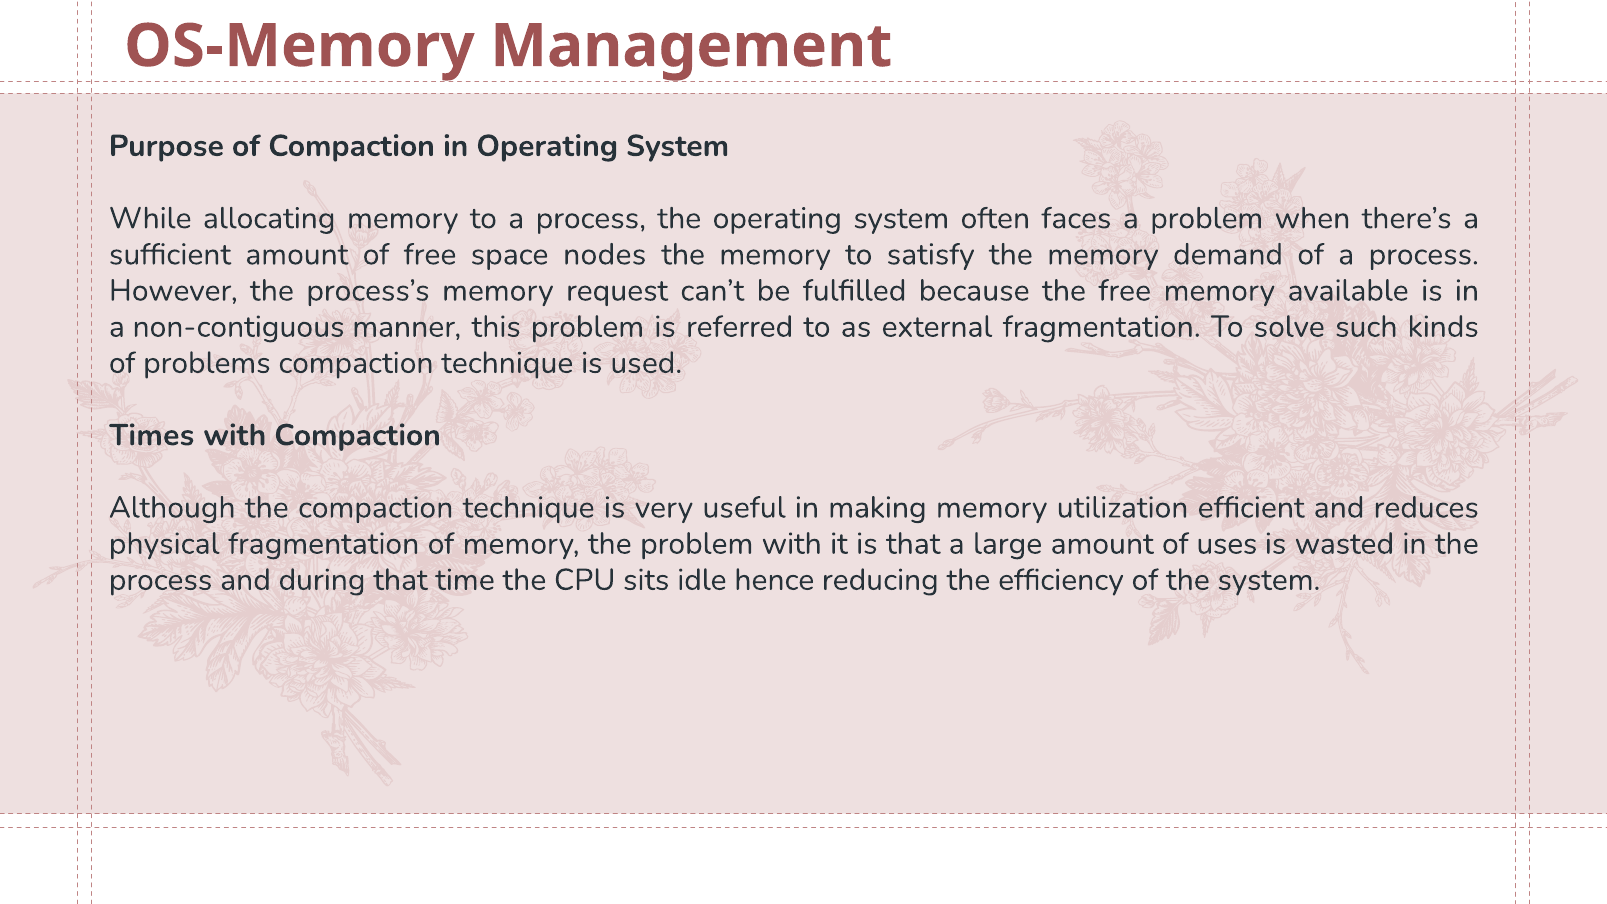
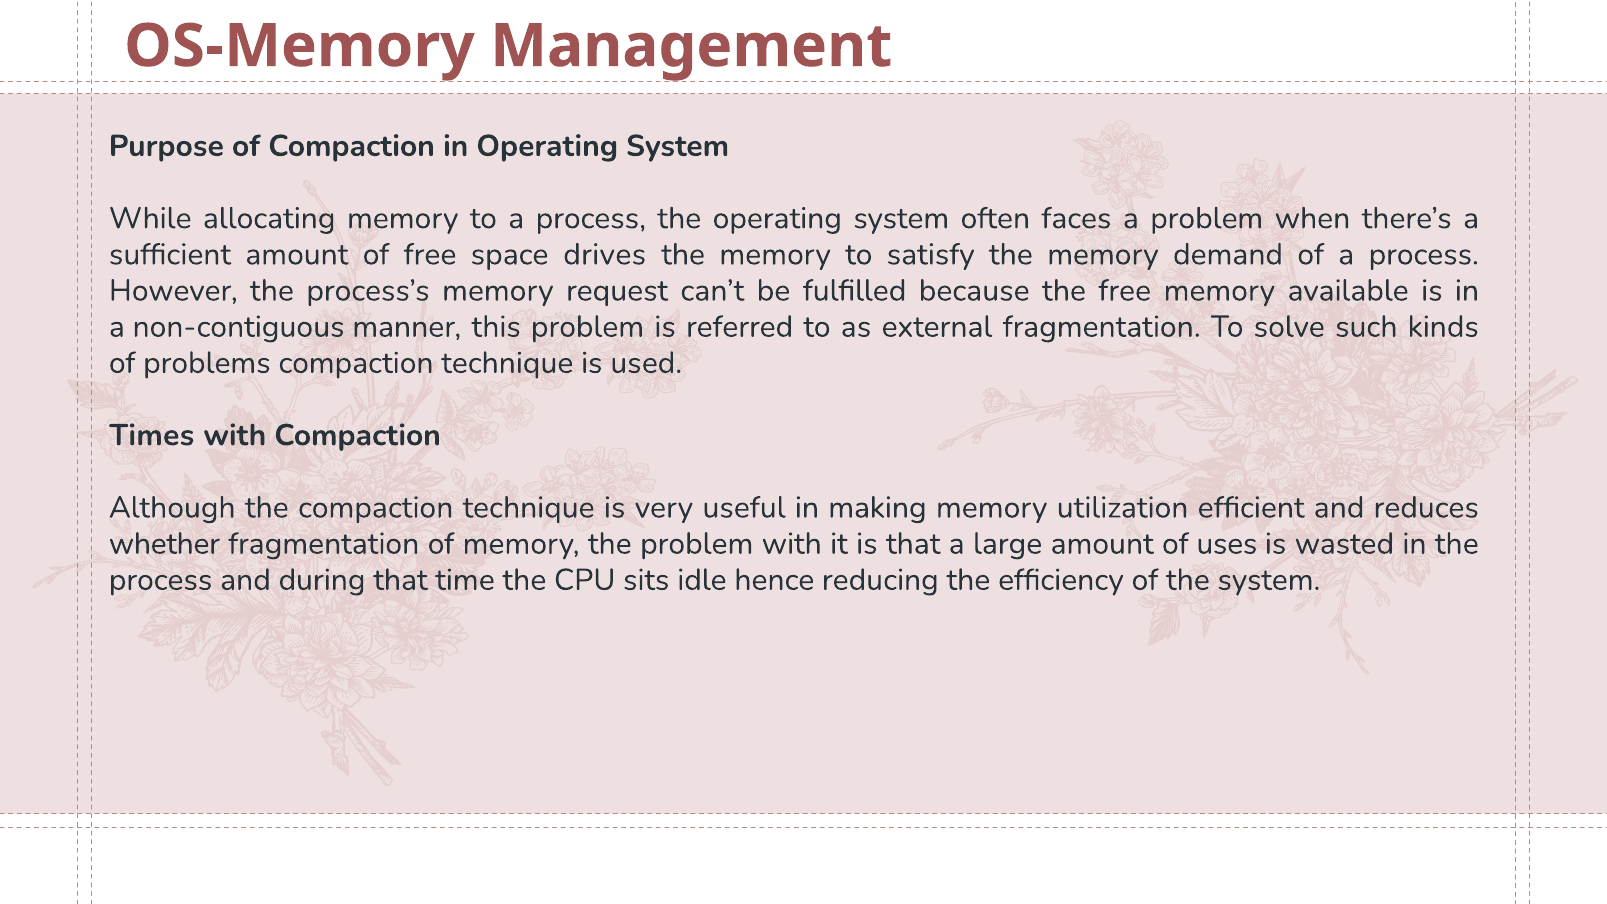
nodes: nodes -> drives
physical: physical -> whether
